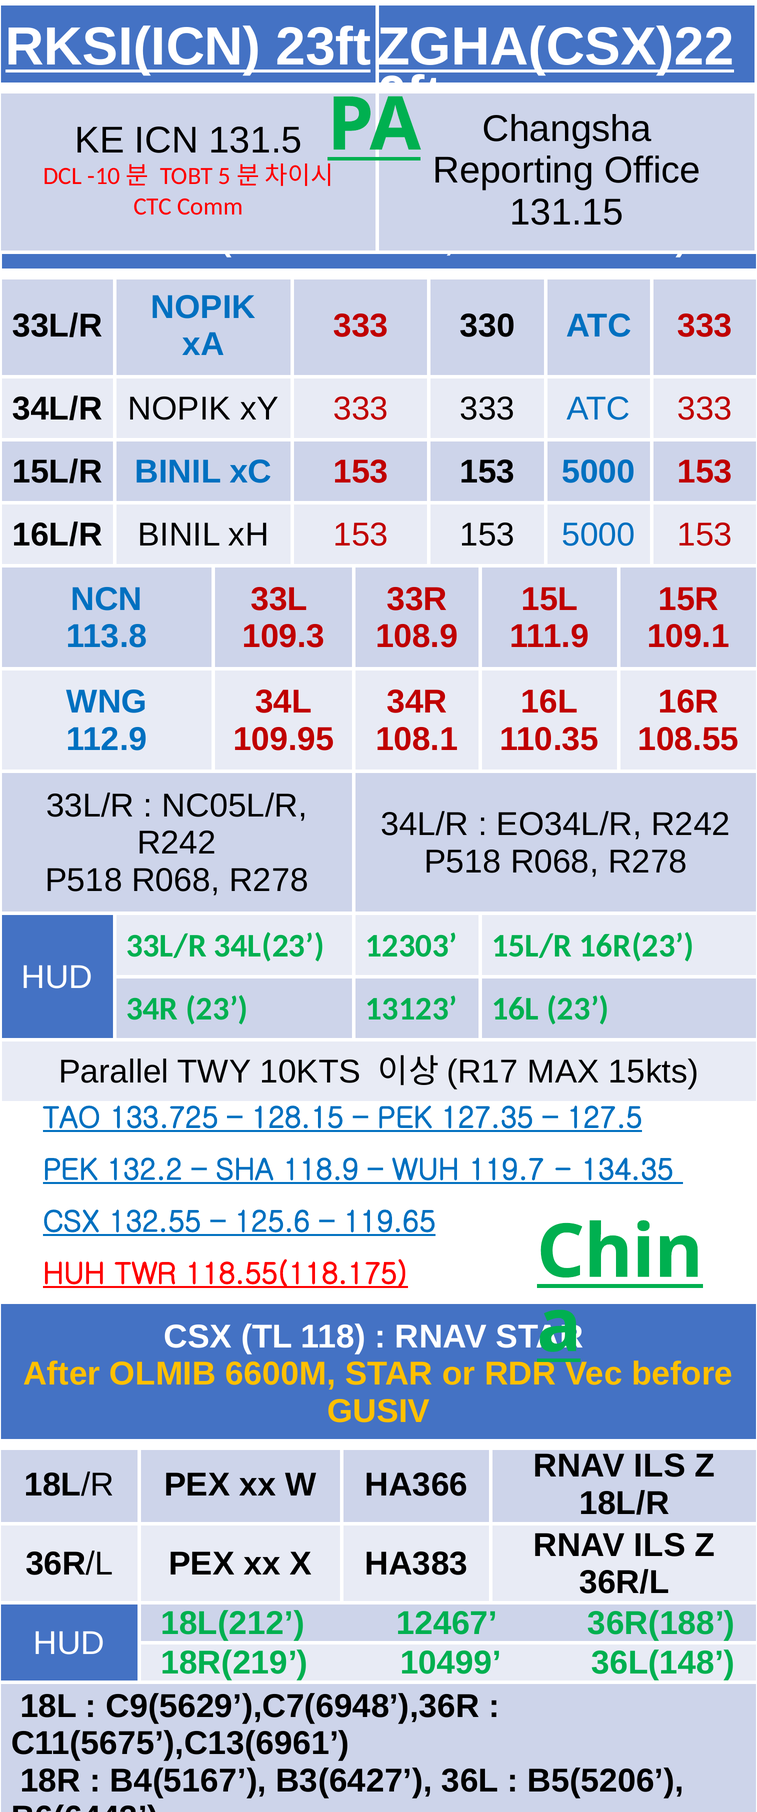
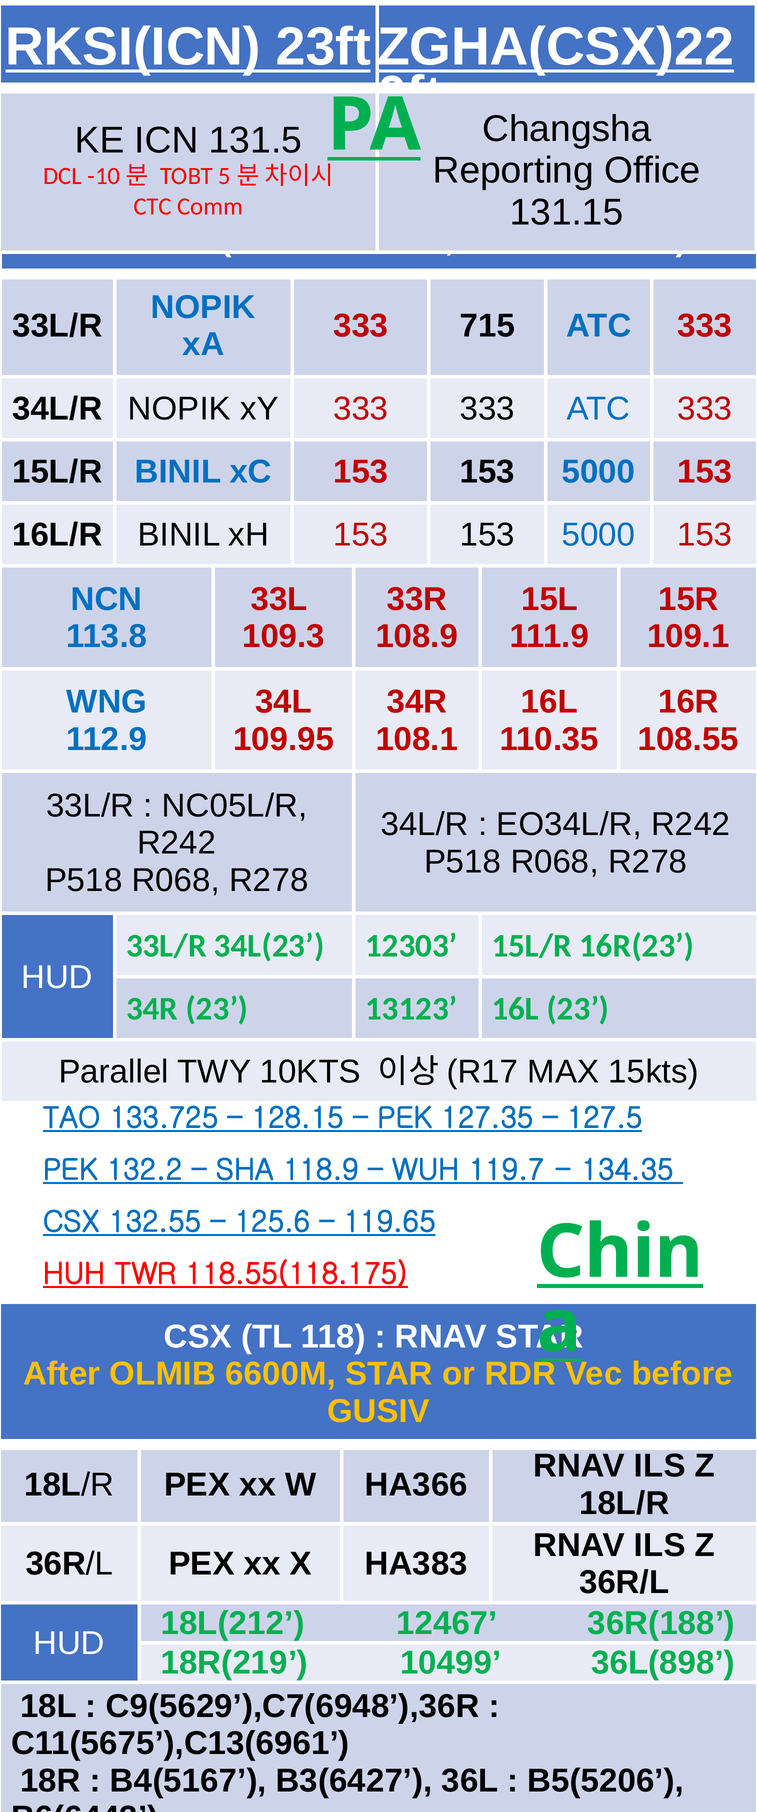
330: 330 -> 715
36L(148: 36L(148 -> 36L(898
